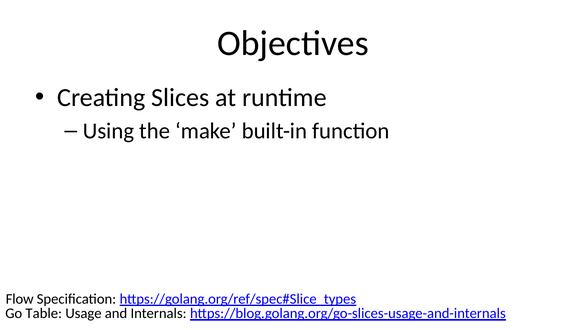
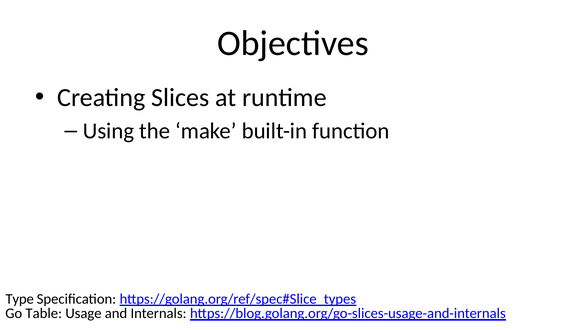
Flow: Flow -> Type
